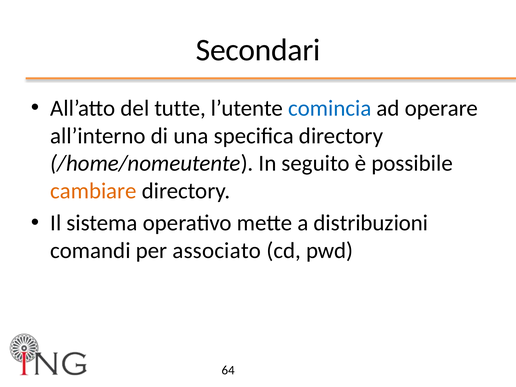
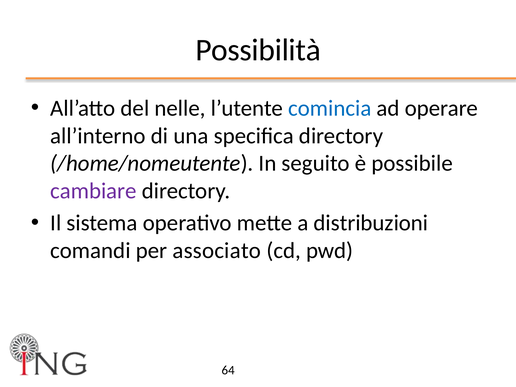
Secondari: Secondari -> Possibilità
tutte: tutte -> nelle
cambiare colour: orange -> purple
